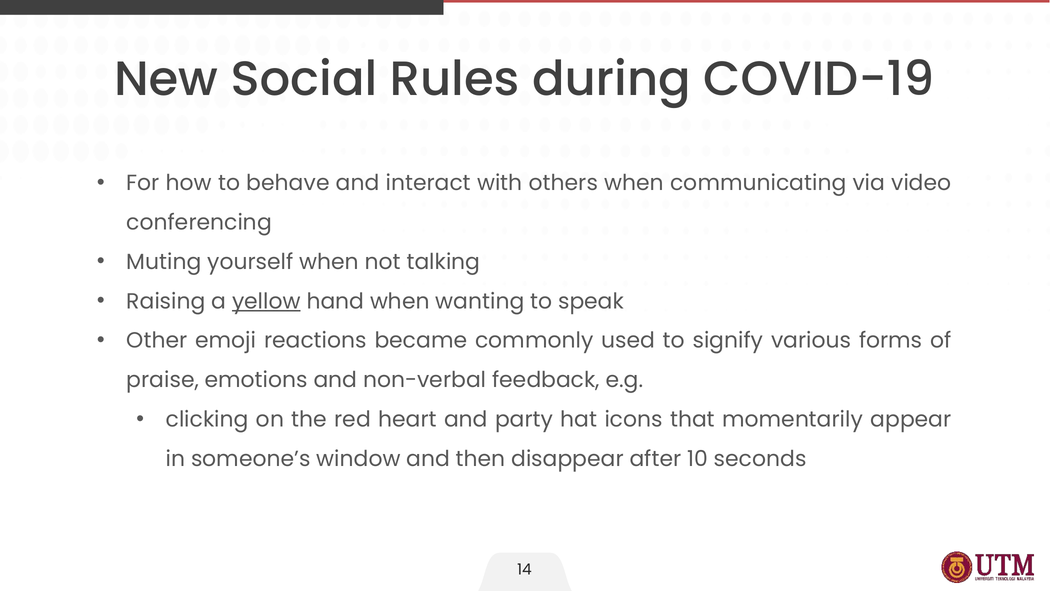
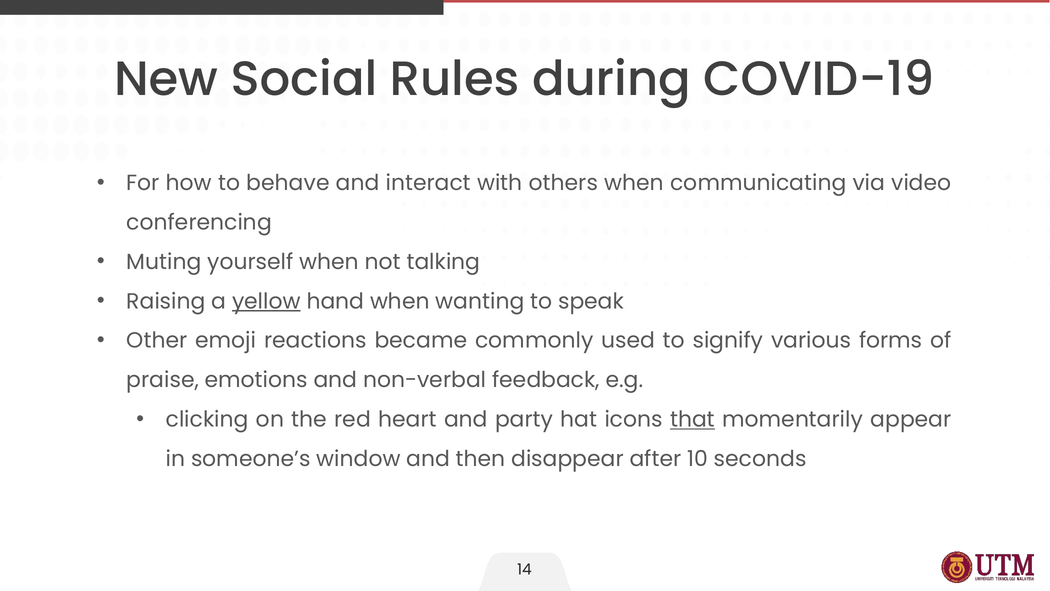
that underline: none -> present
